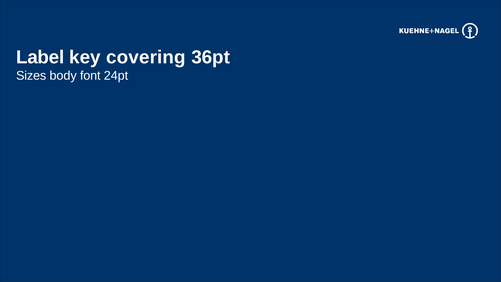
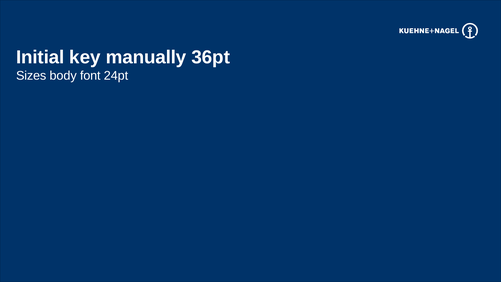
Label: Label -> Initial
covering: covering -> manually
